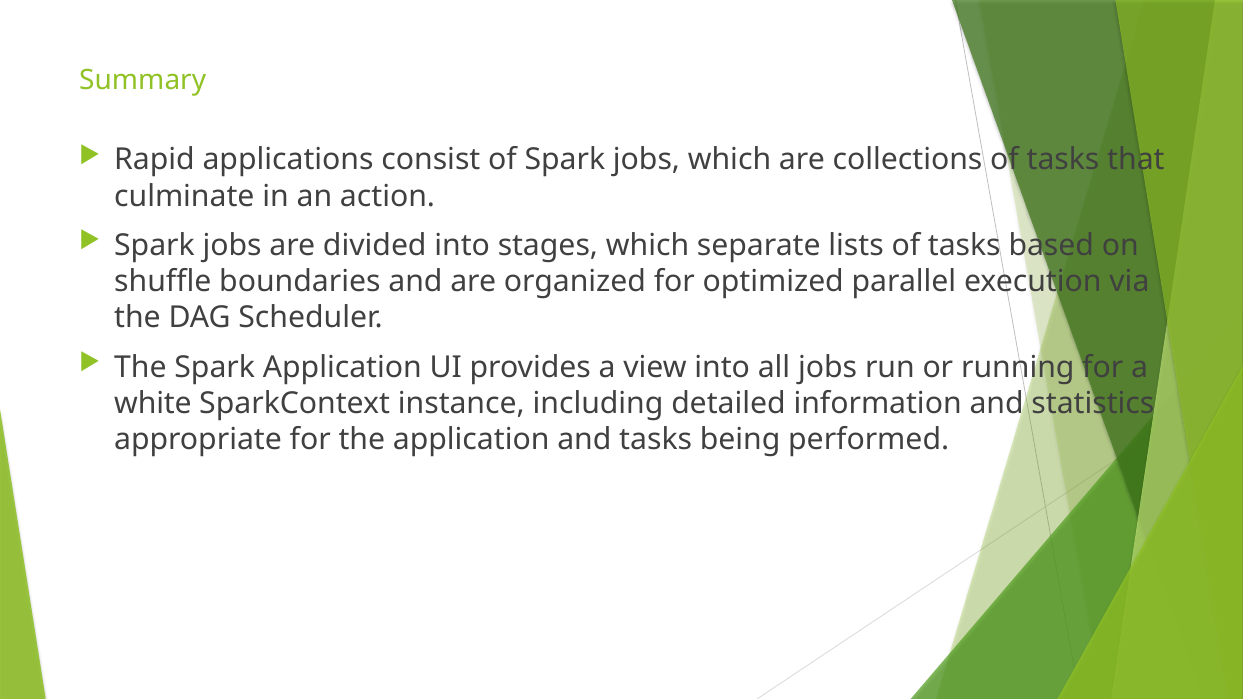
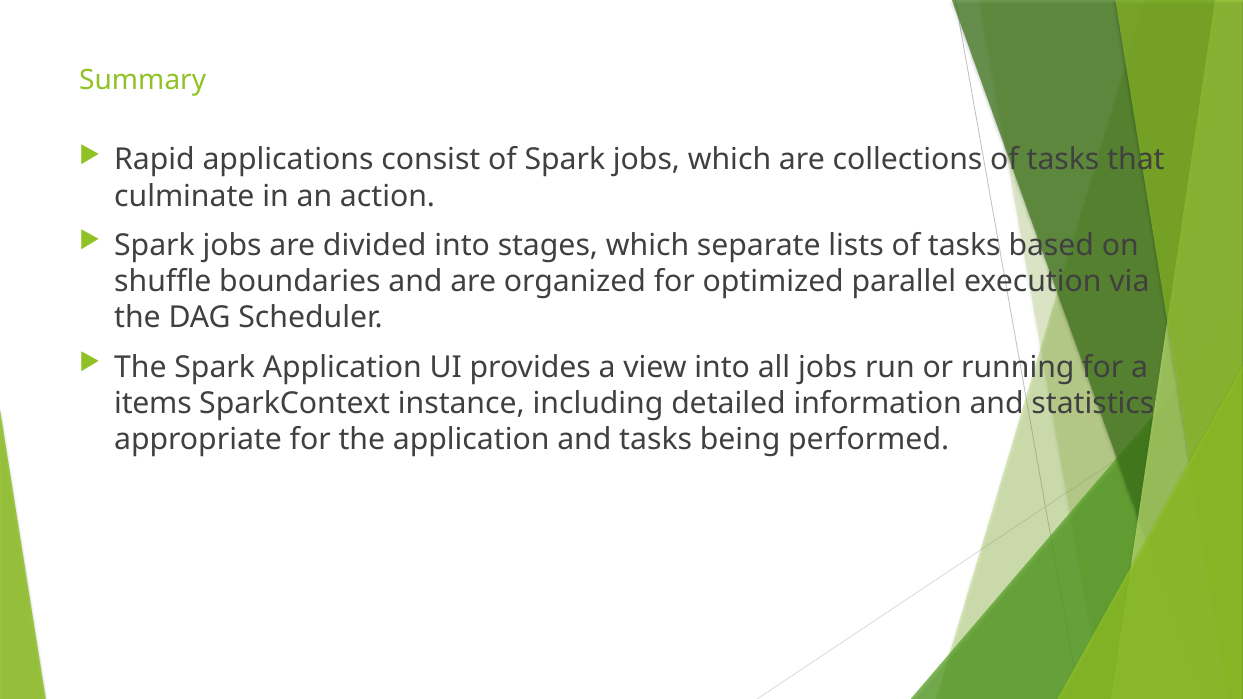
white: white -> items
